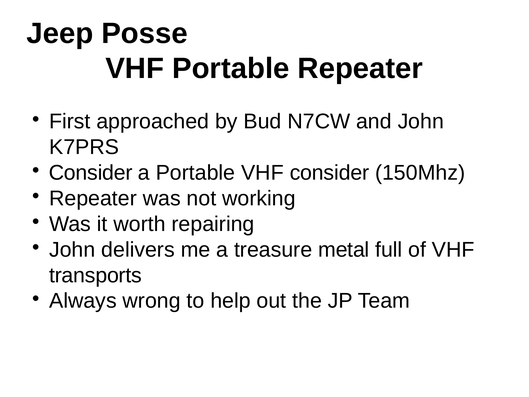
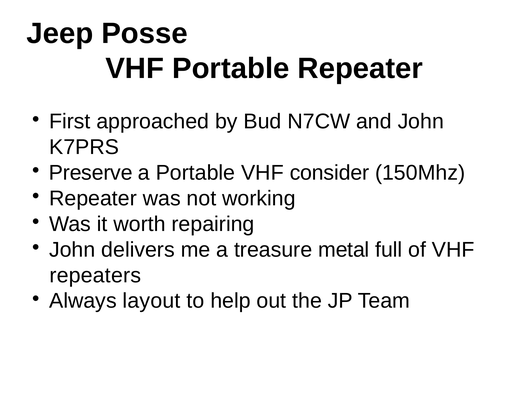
Consider at (91, 173): Consider -> Preserve
transports: transports -> repeaters
wrong: wrong -> layout
